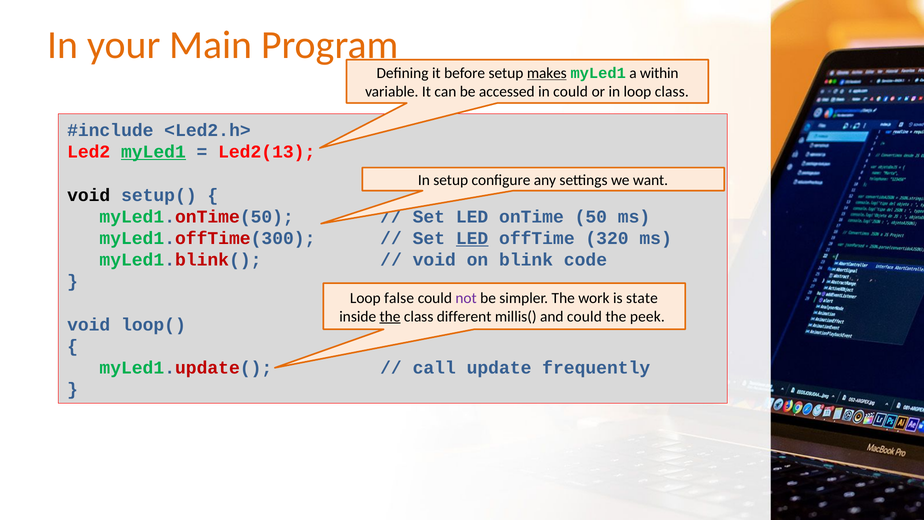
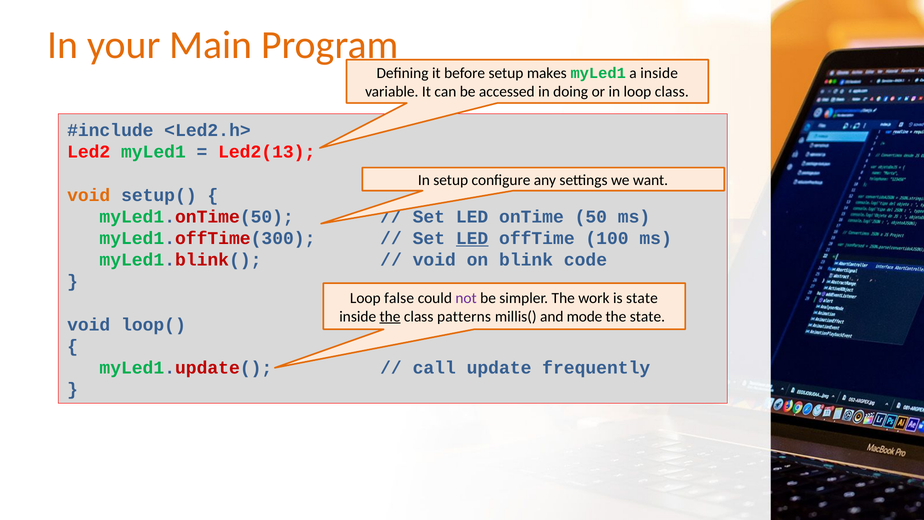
makes underline: present -> none
a within: within -> inside
in could: could -> doing
myLed1 at (153, 152) underline: present -> none
void at (89, 195) colour: black -> orange
320: 320 -> 100
different: different -> patterns
and could: could -> mode
the peek: peek -> state
